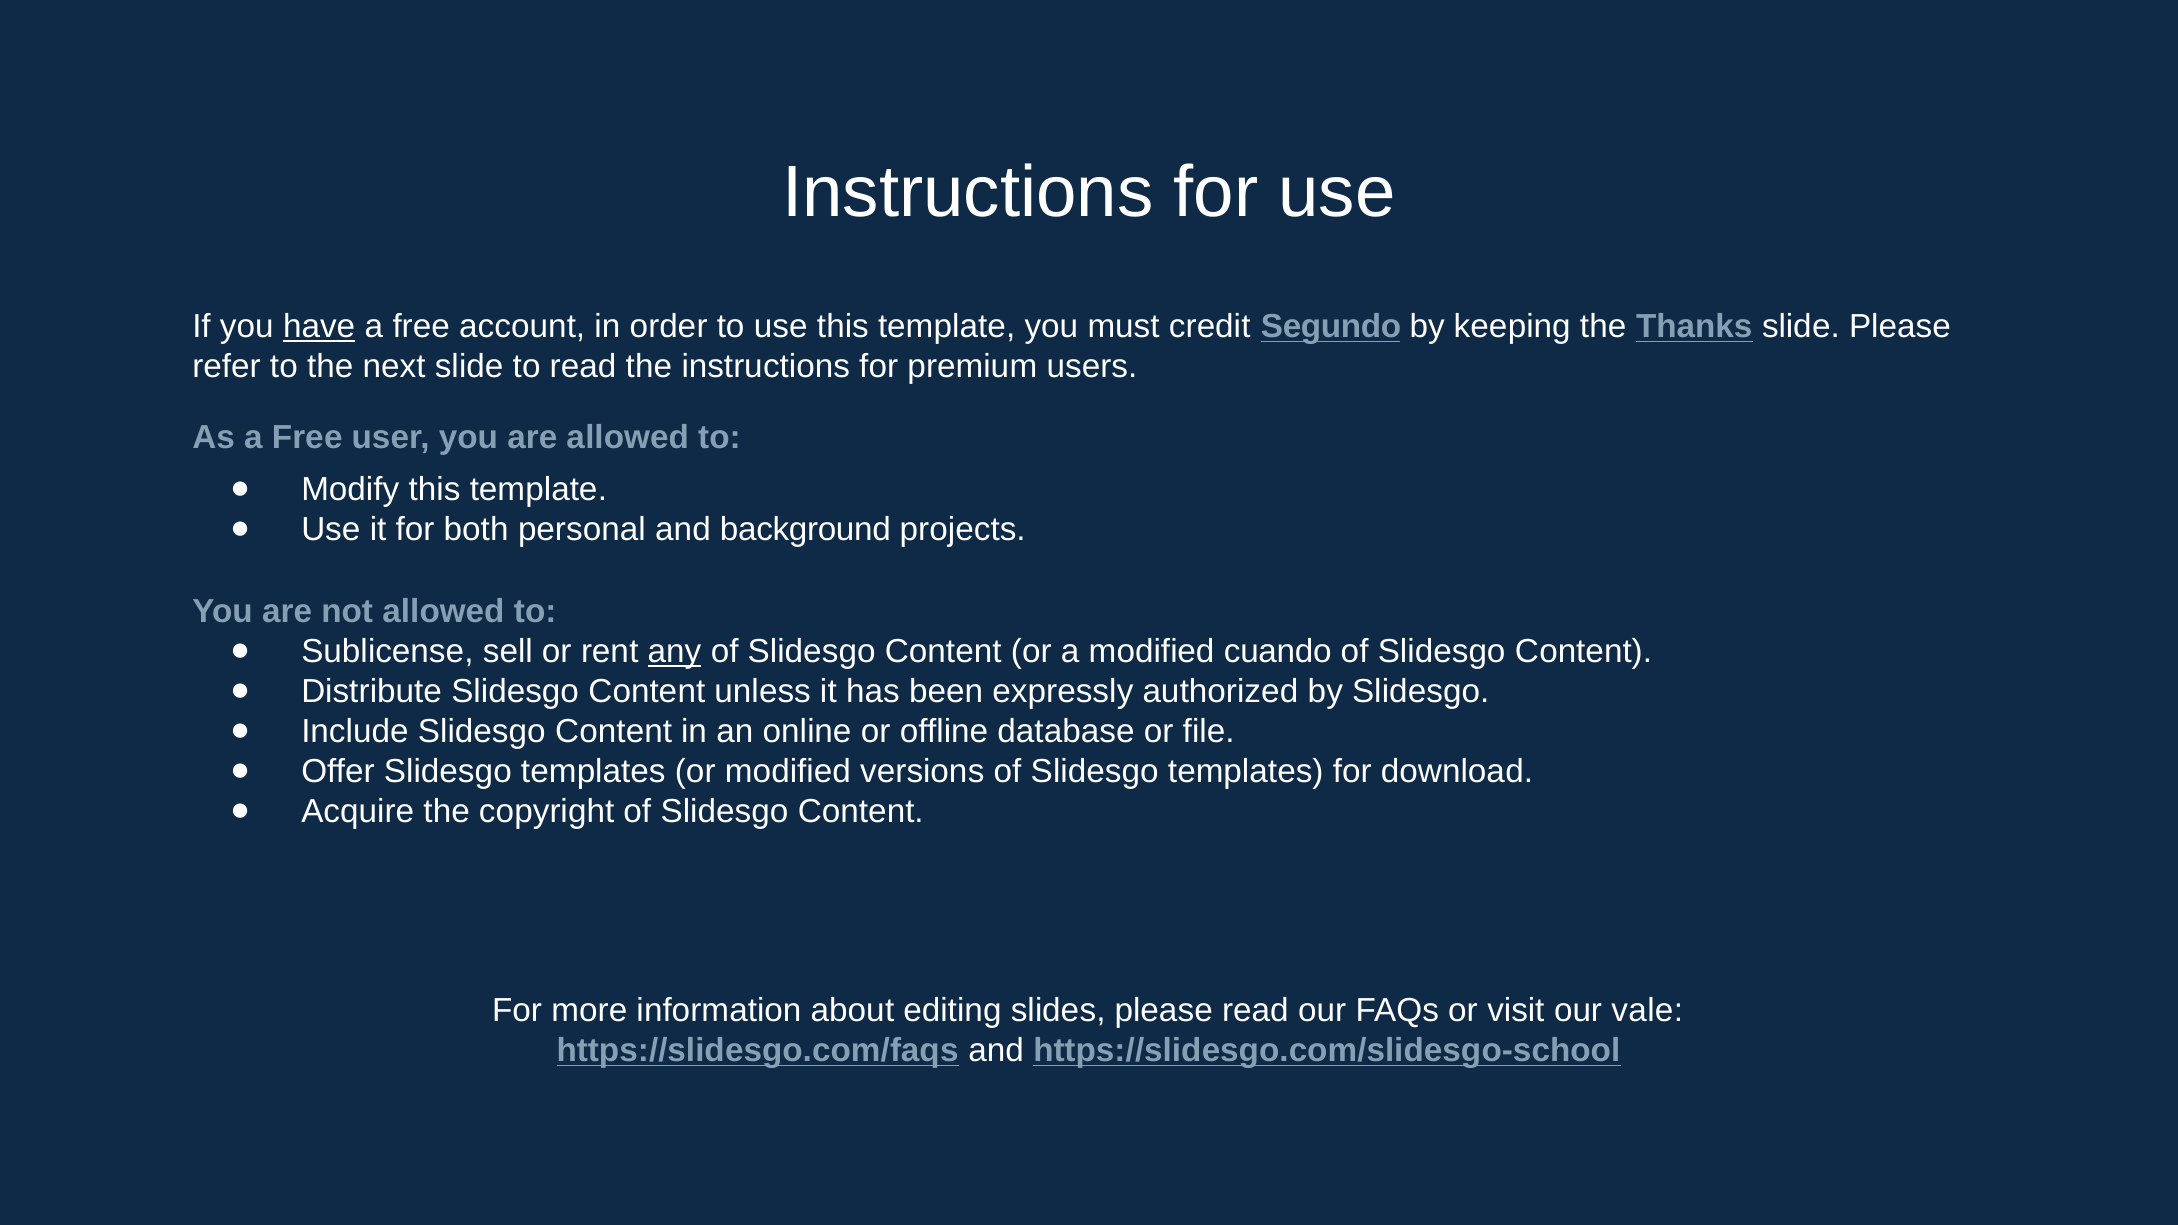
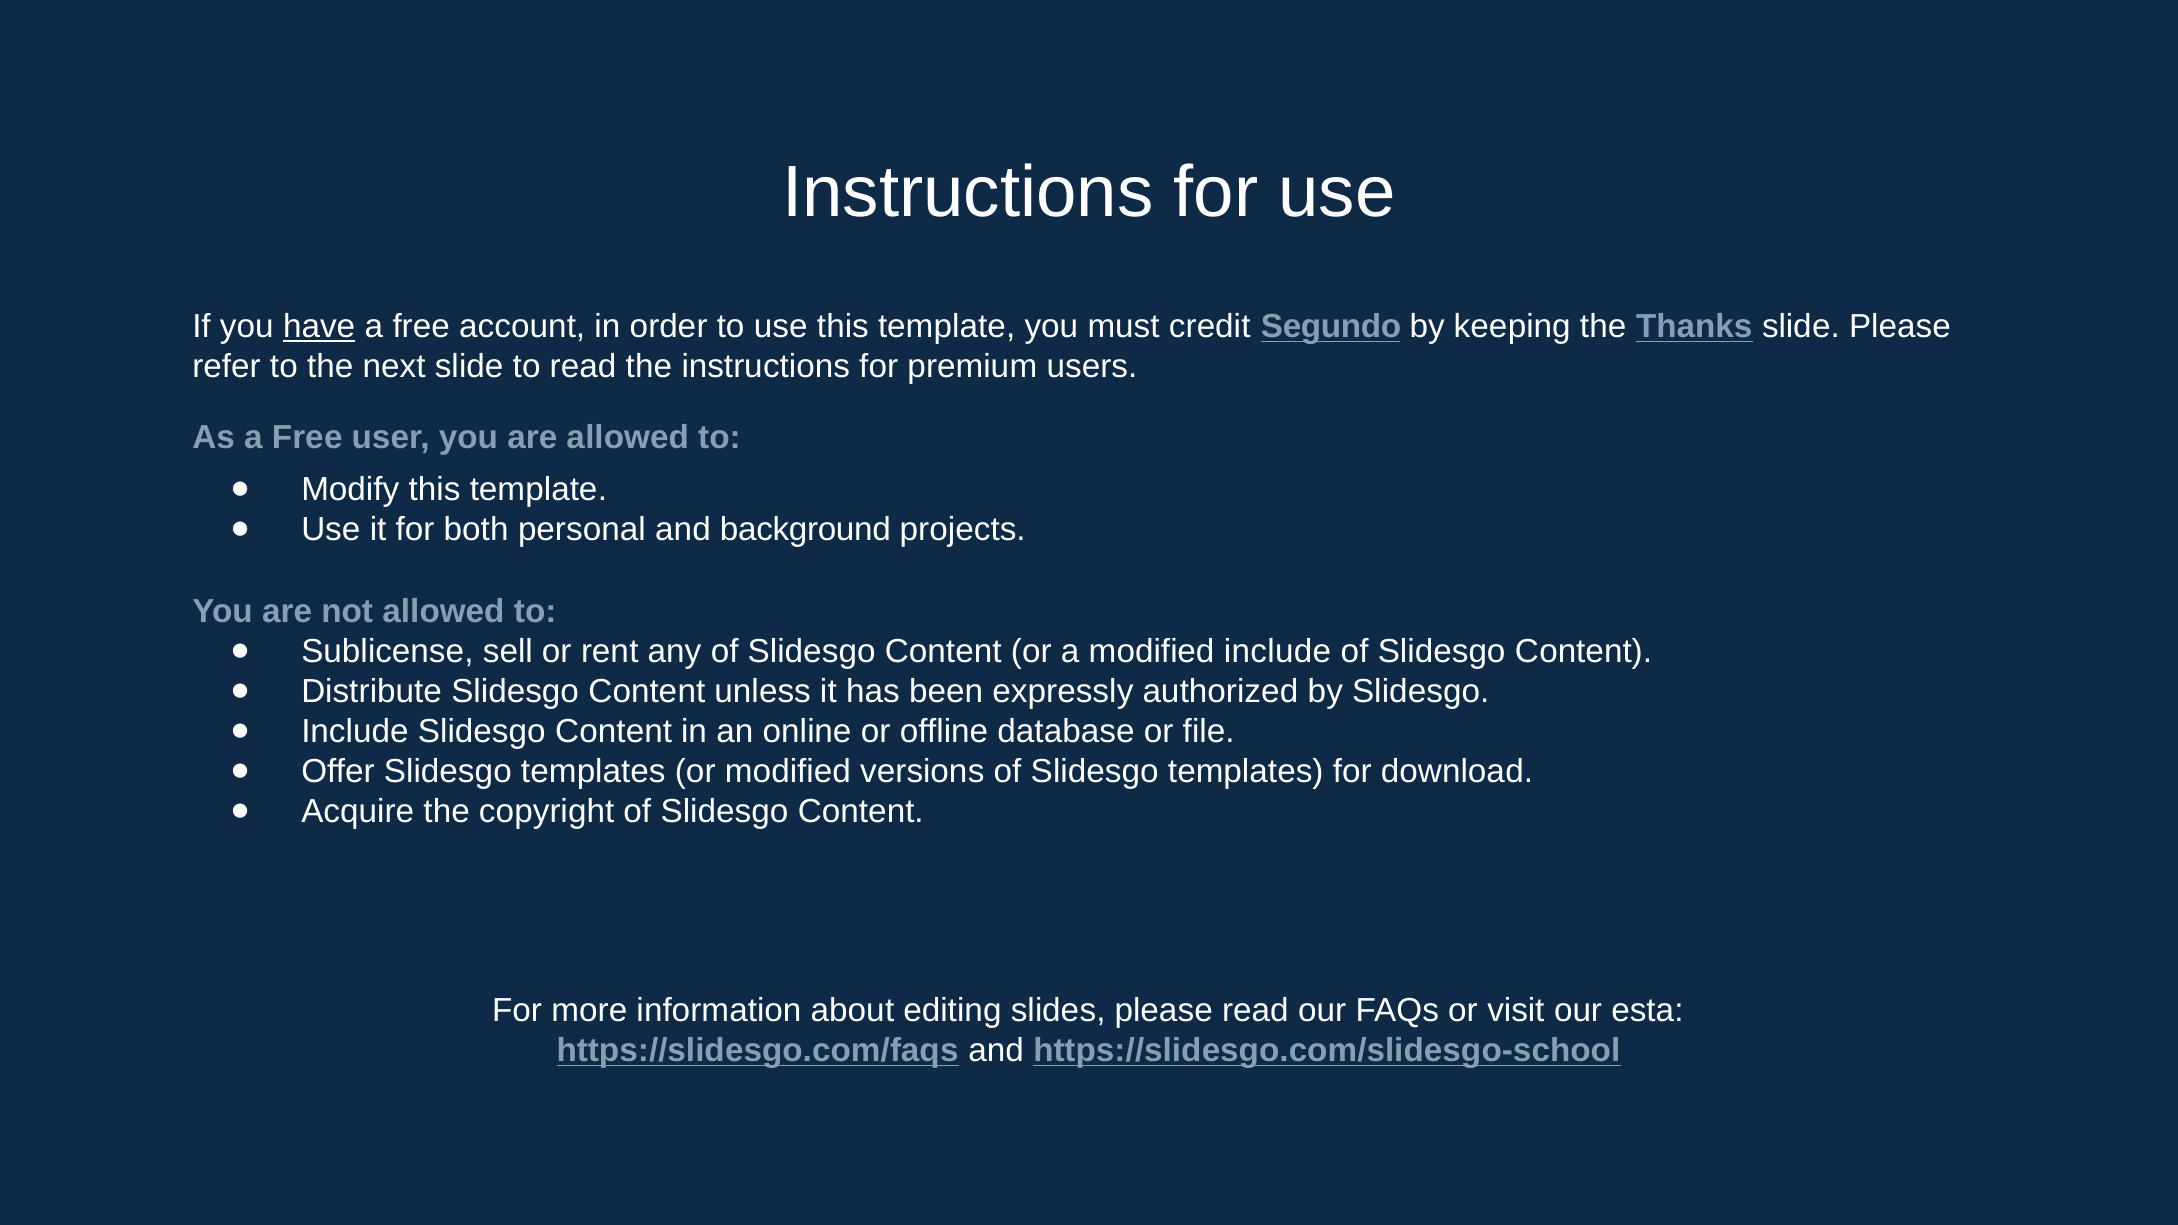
any underline: present -> none
modified cuando: cuando -> include
vale: vale -> esta
